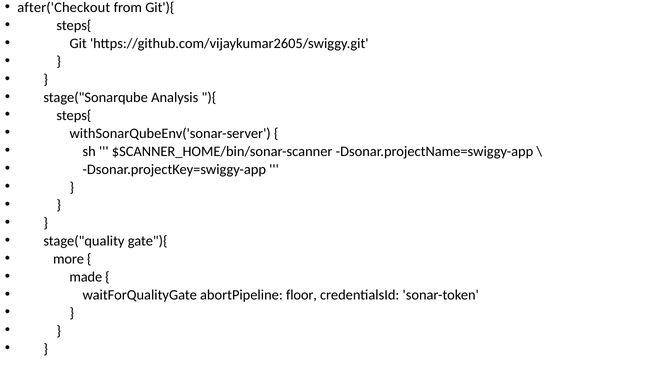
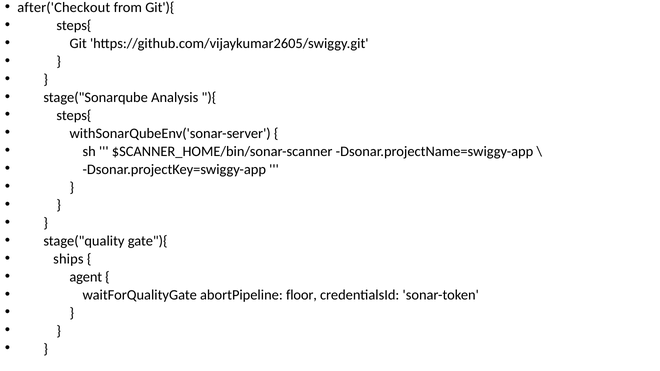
more: more -> ships
made: made -> agent
